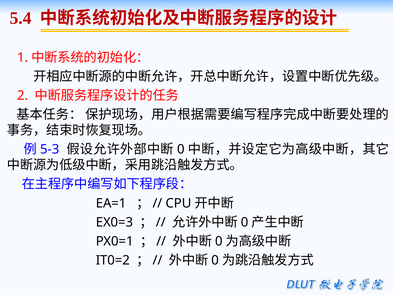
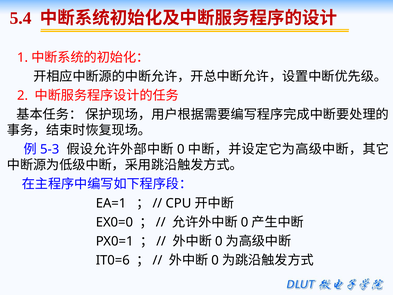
EX0=3: EX0=3 -> EX0=0
IT0=2: IT0=2 -> IT0=6
